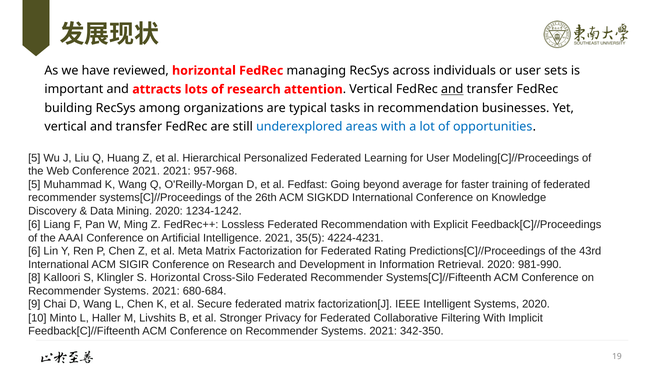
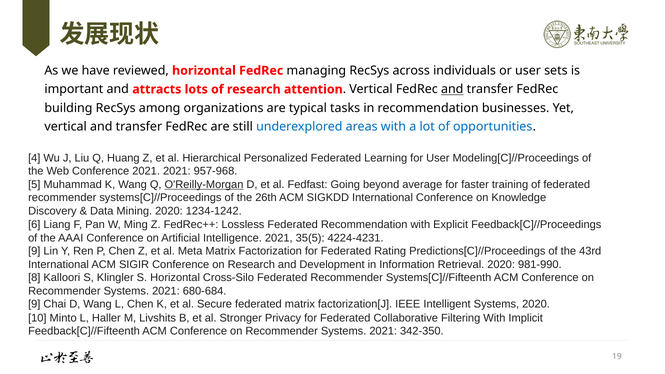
5 at (34, 158): 5 -> 4
O'Reilly-Morgan underline: none -> present
6 at (34, 251): 6 -> 9
